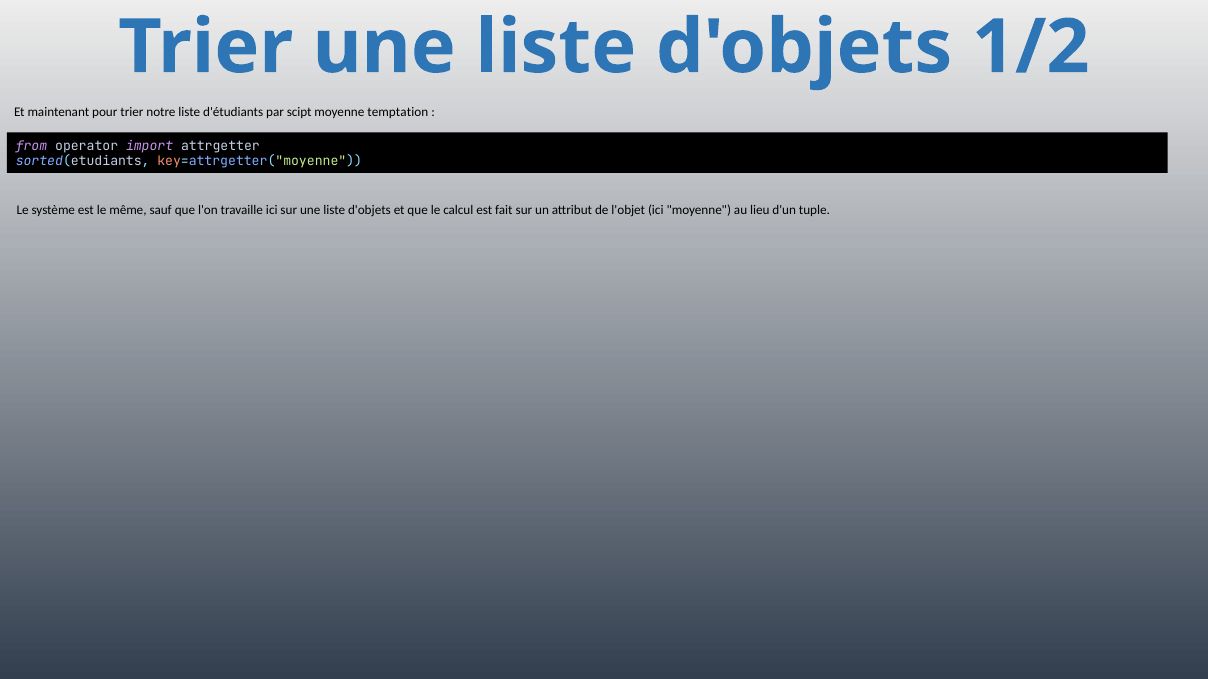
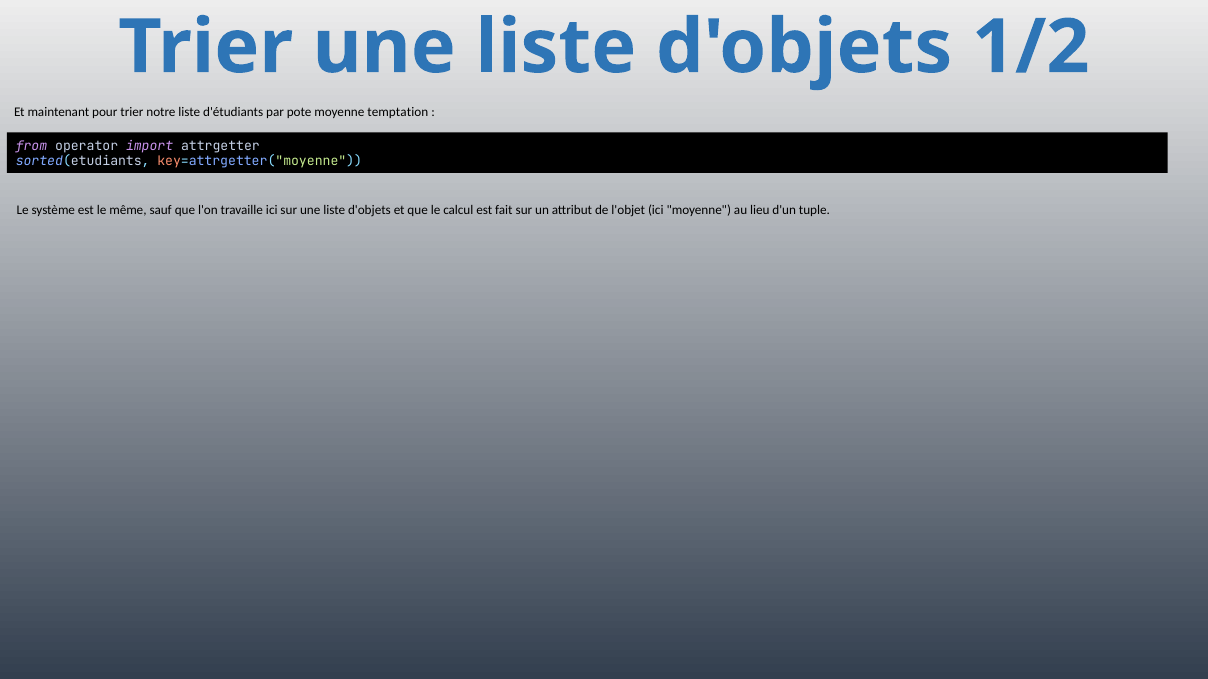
scipt: scipt -> pote
